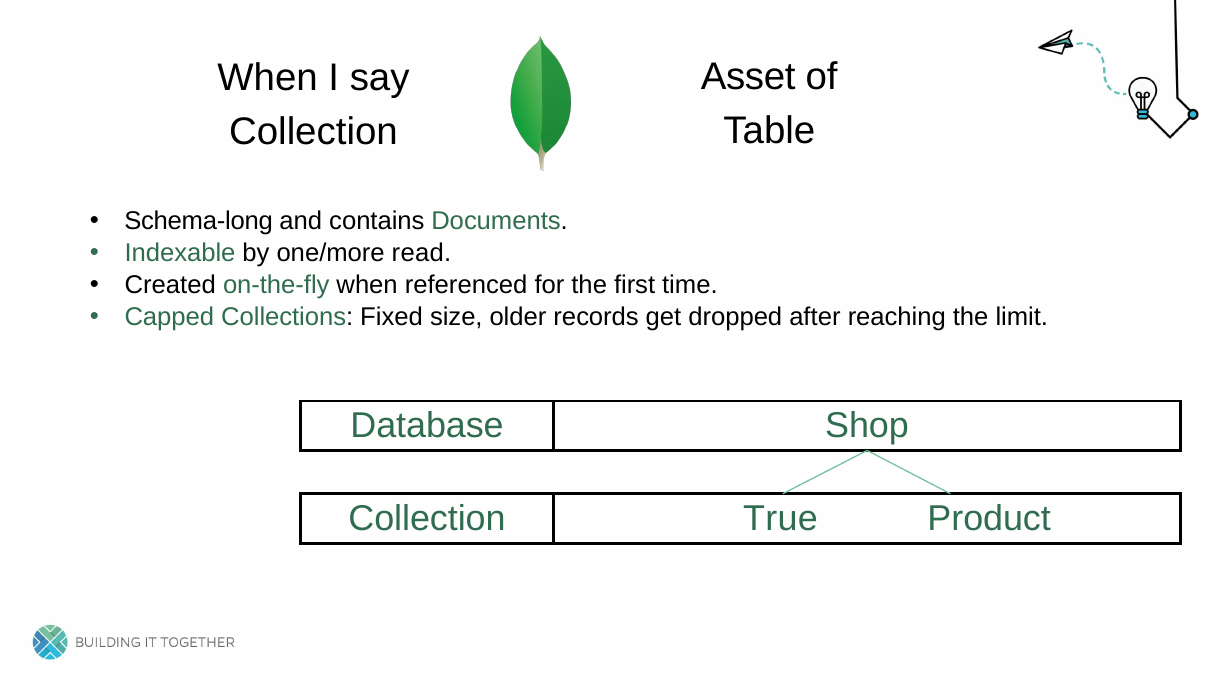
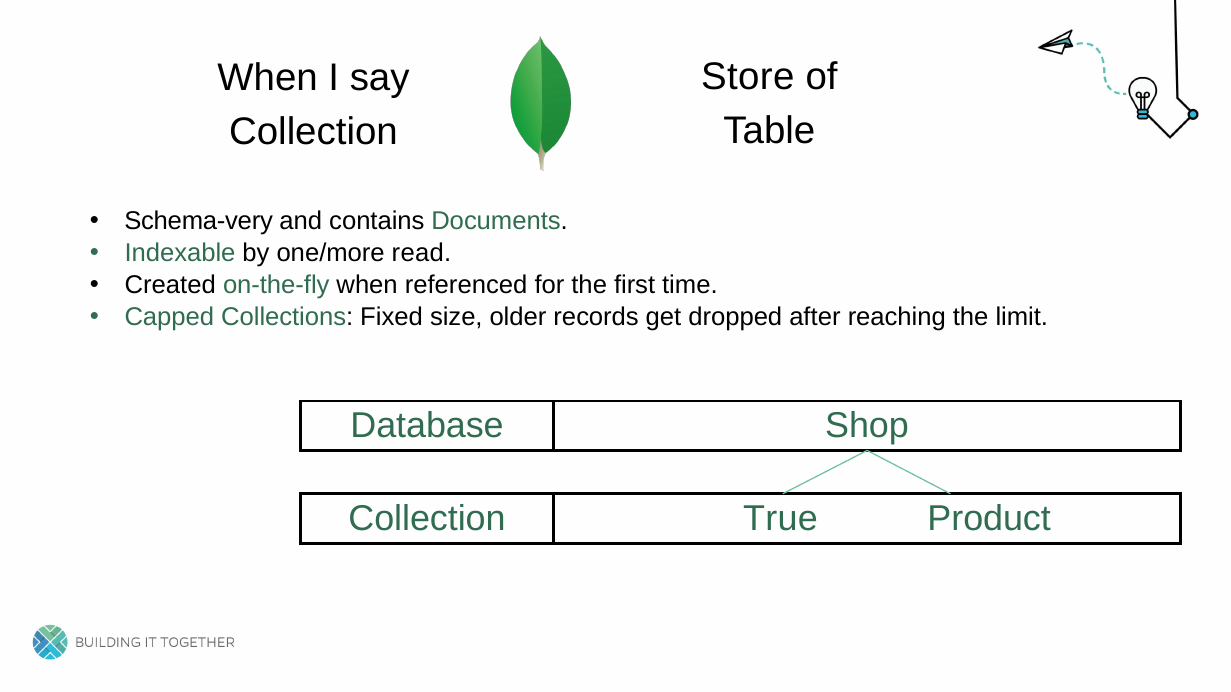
Asset: Asset -> Store
Schema-long: Schema-long -> Schema-very
